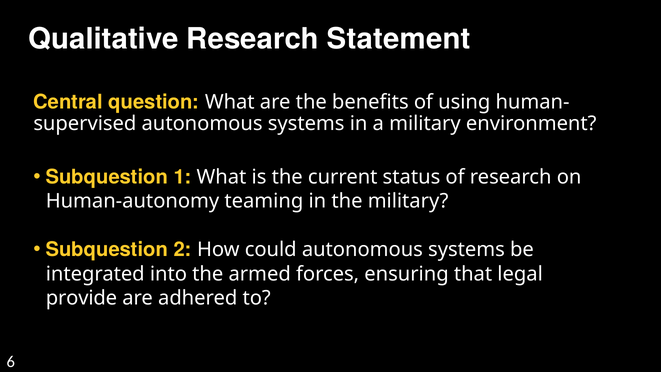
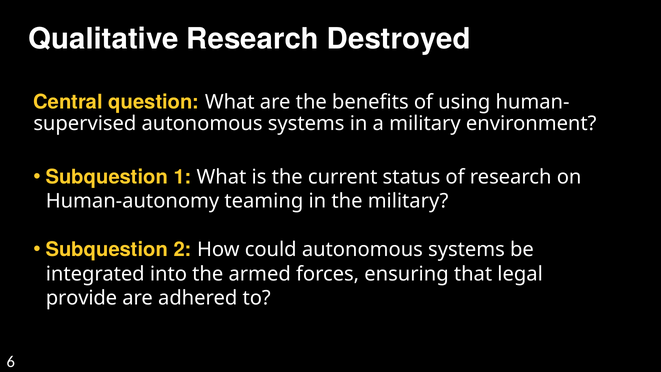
Statement: Statement -> Destroyed
